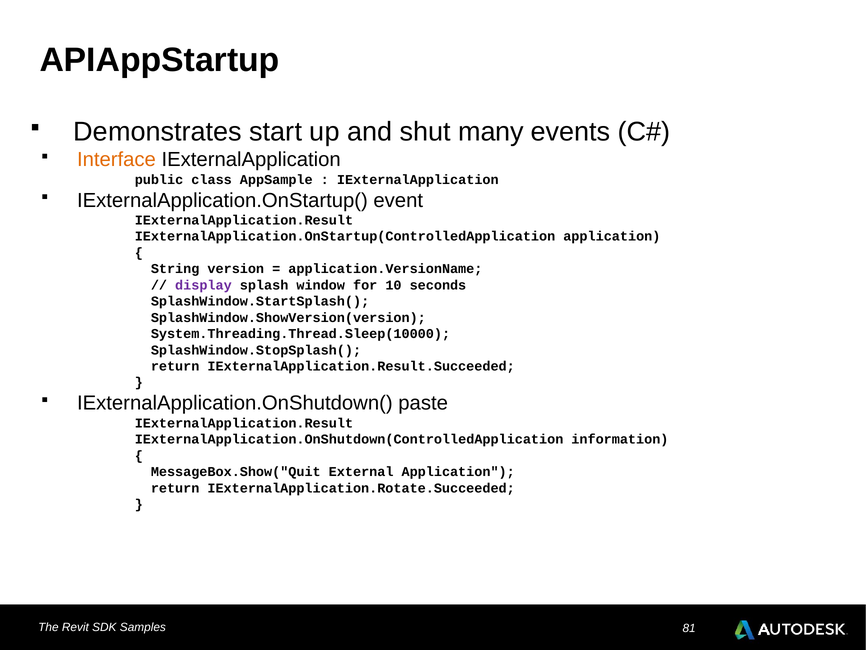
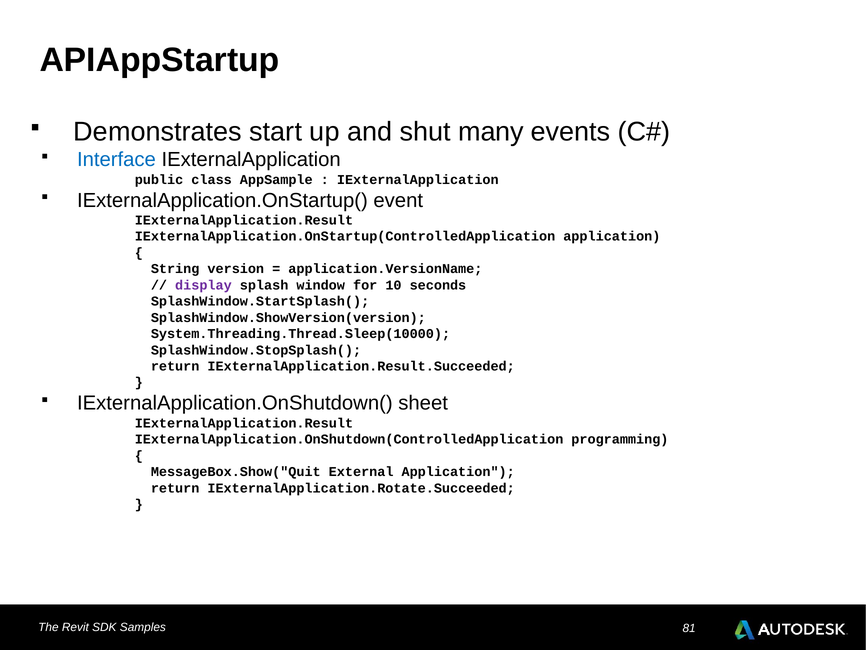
Interface colour: orange -> blue
paste: paste -> sheet
information: information -> programming
